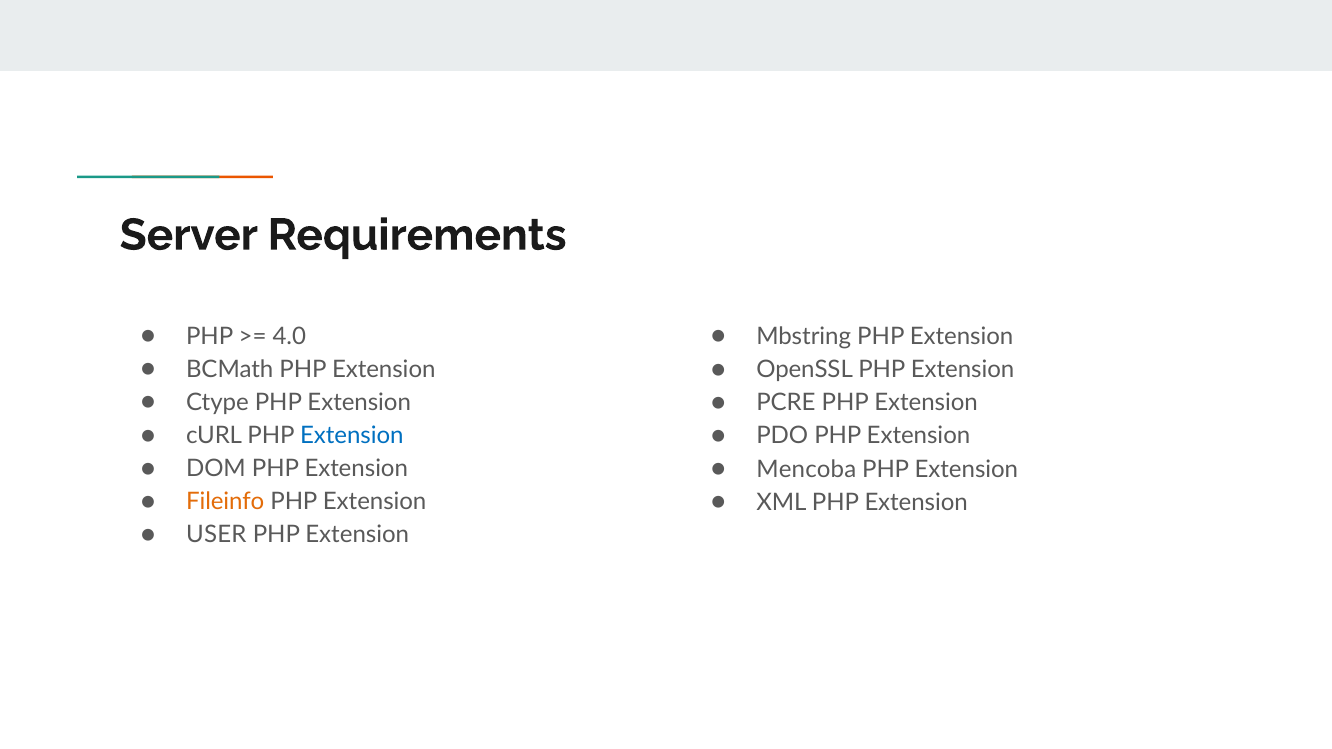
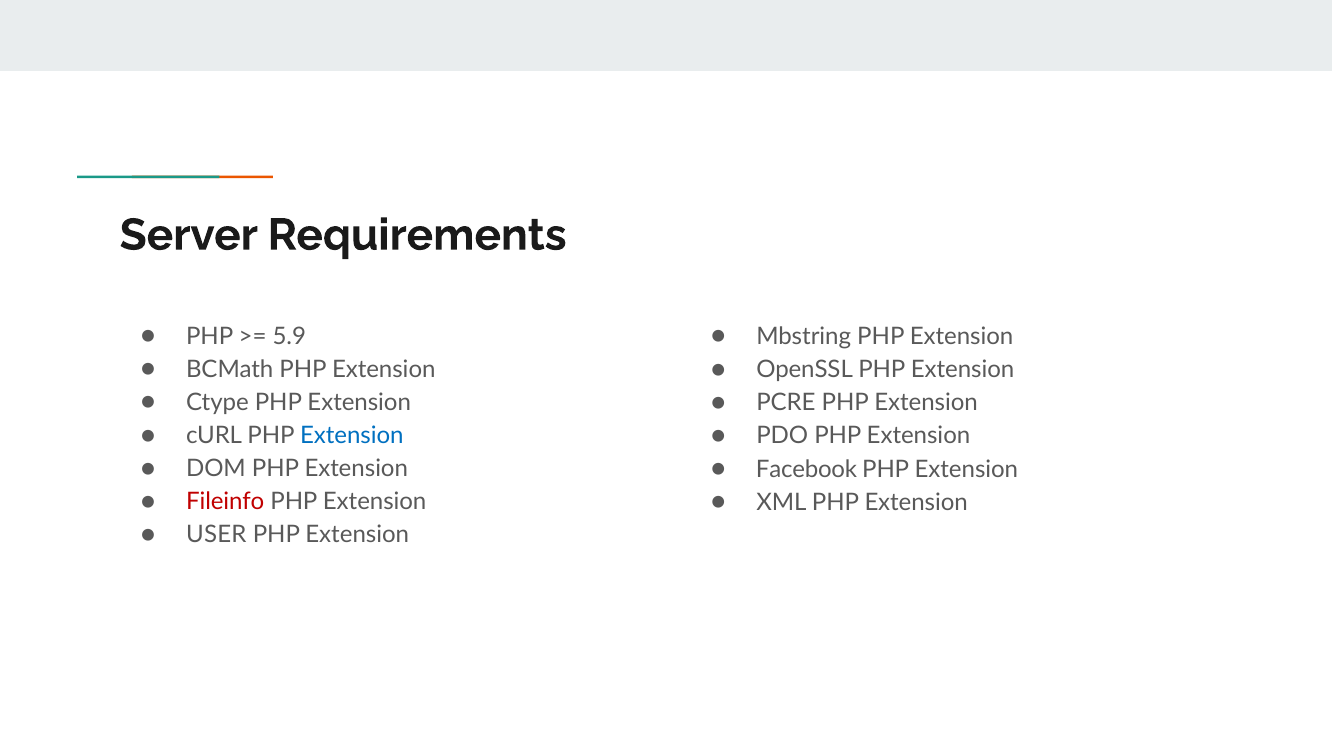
4.0: 4.0 -> 5.9
Mencoba: Mencoba -> Facebook
Fileinfo colour: orange -> red
